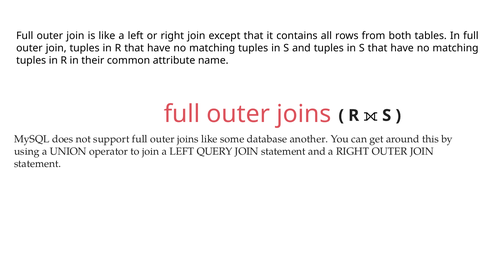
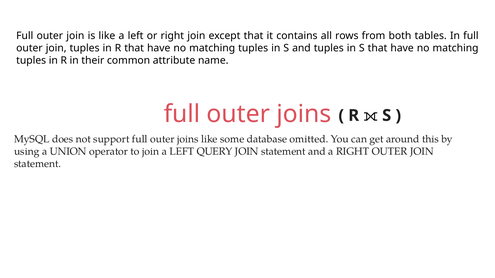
another: another -> omitted
